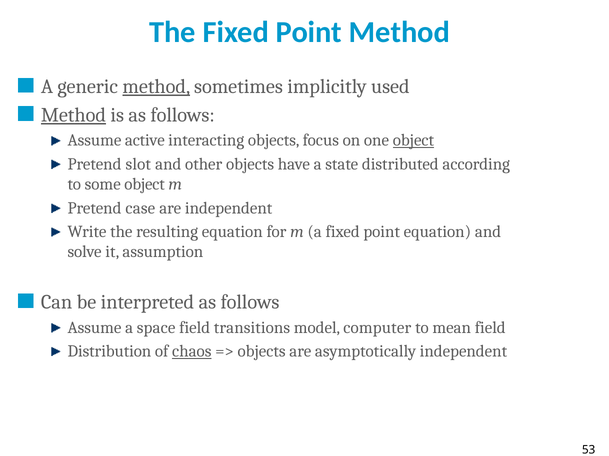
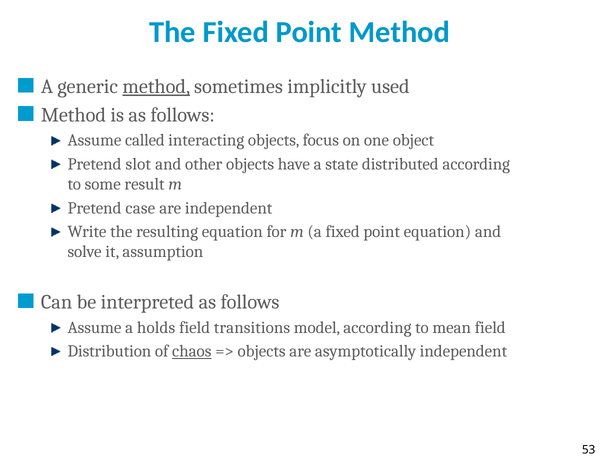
Method at (73, 115) underline: present -> none
active: active -> called
object at (413, 141) underline: present -> none
some object: object -> result
space: space -> holds
model computer: computer -> according
